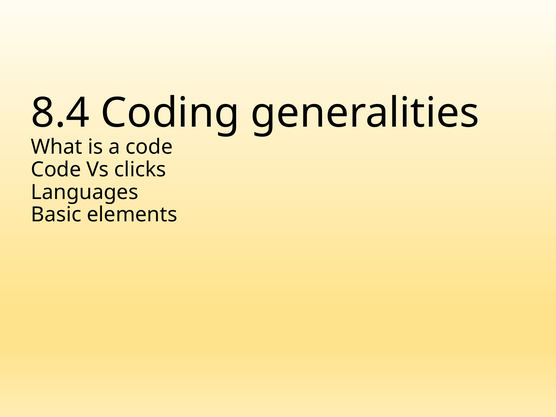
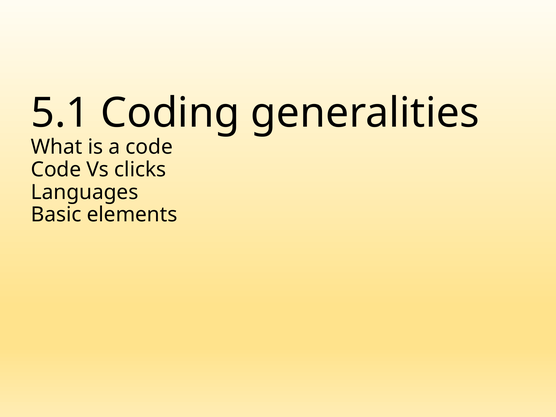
8.4: 8.4 -> 5.1
